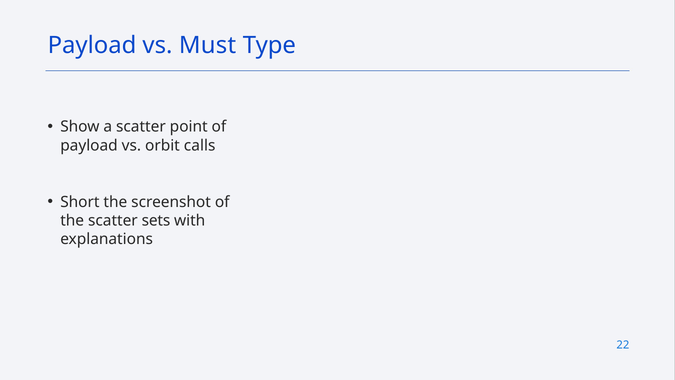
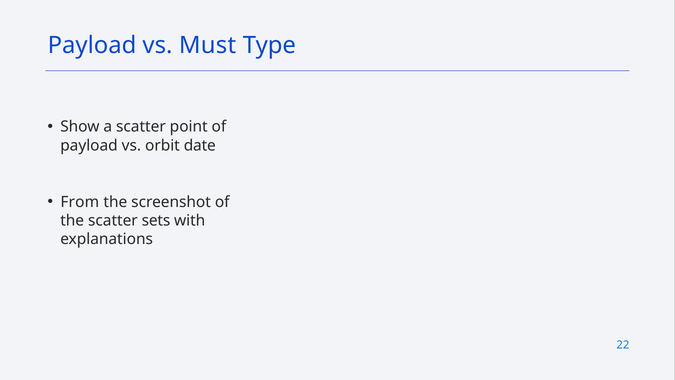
calls: calls -> date
Short: Short -> From
